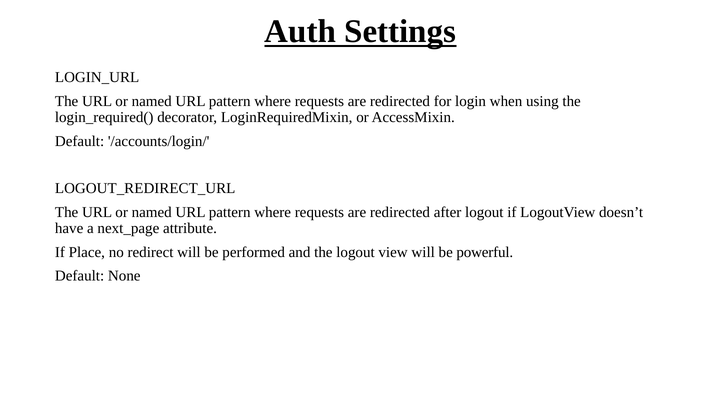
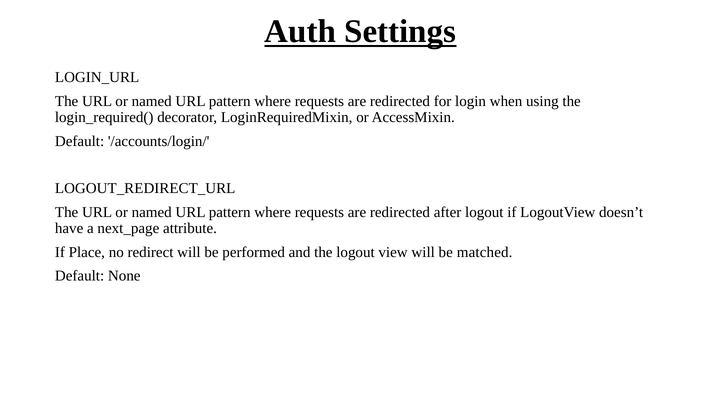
powerful: powerful -> matched
